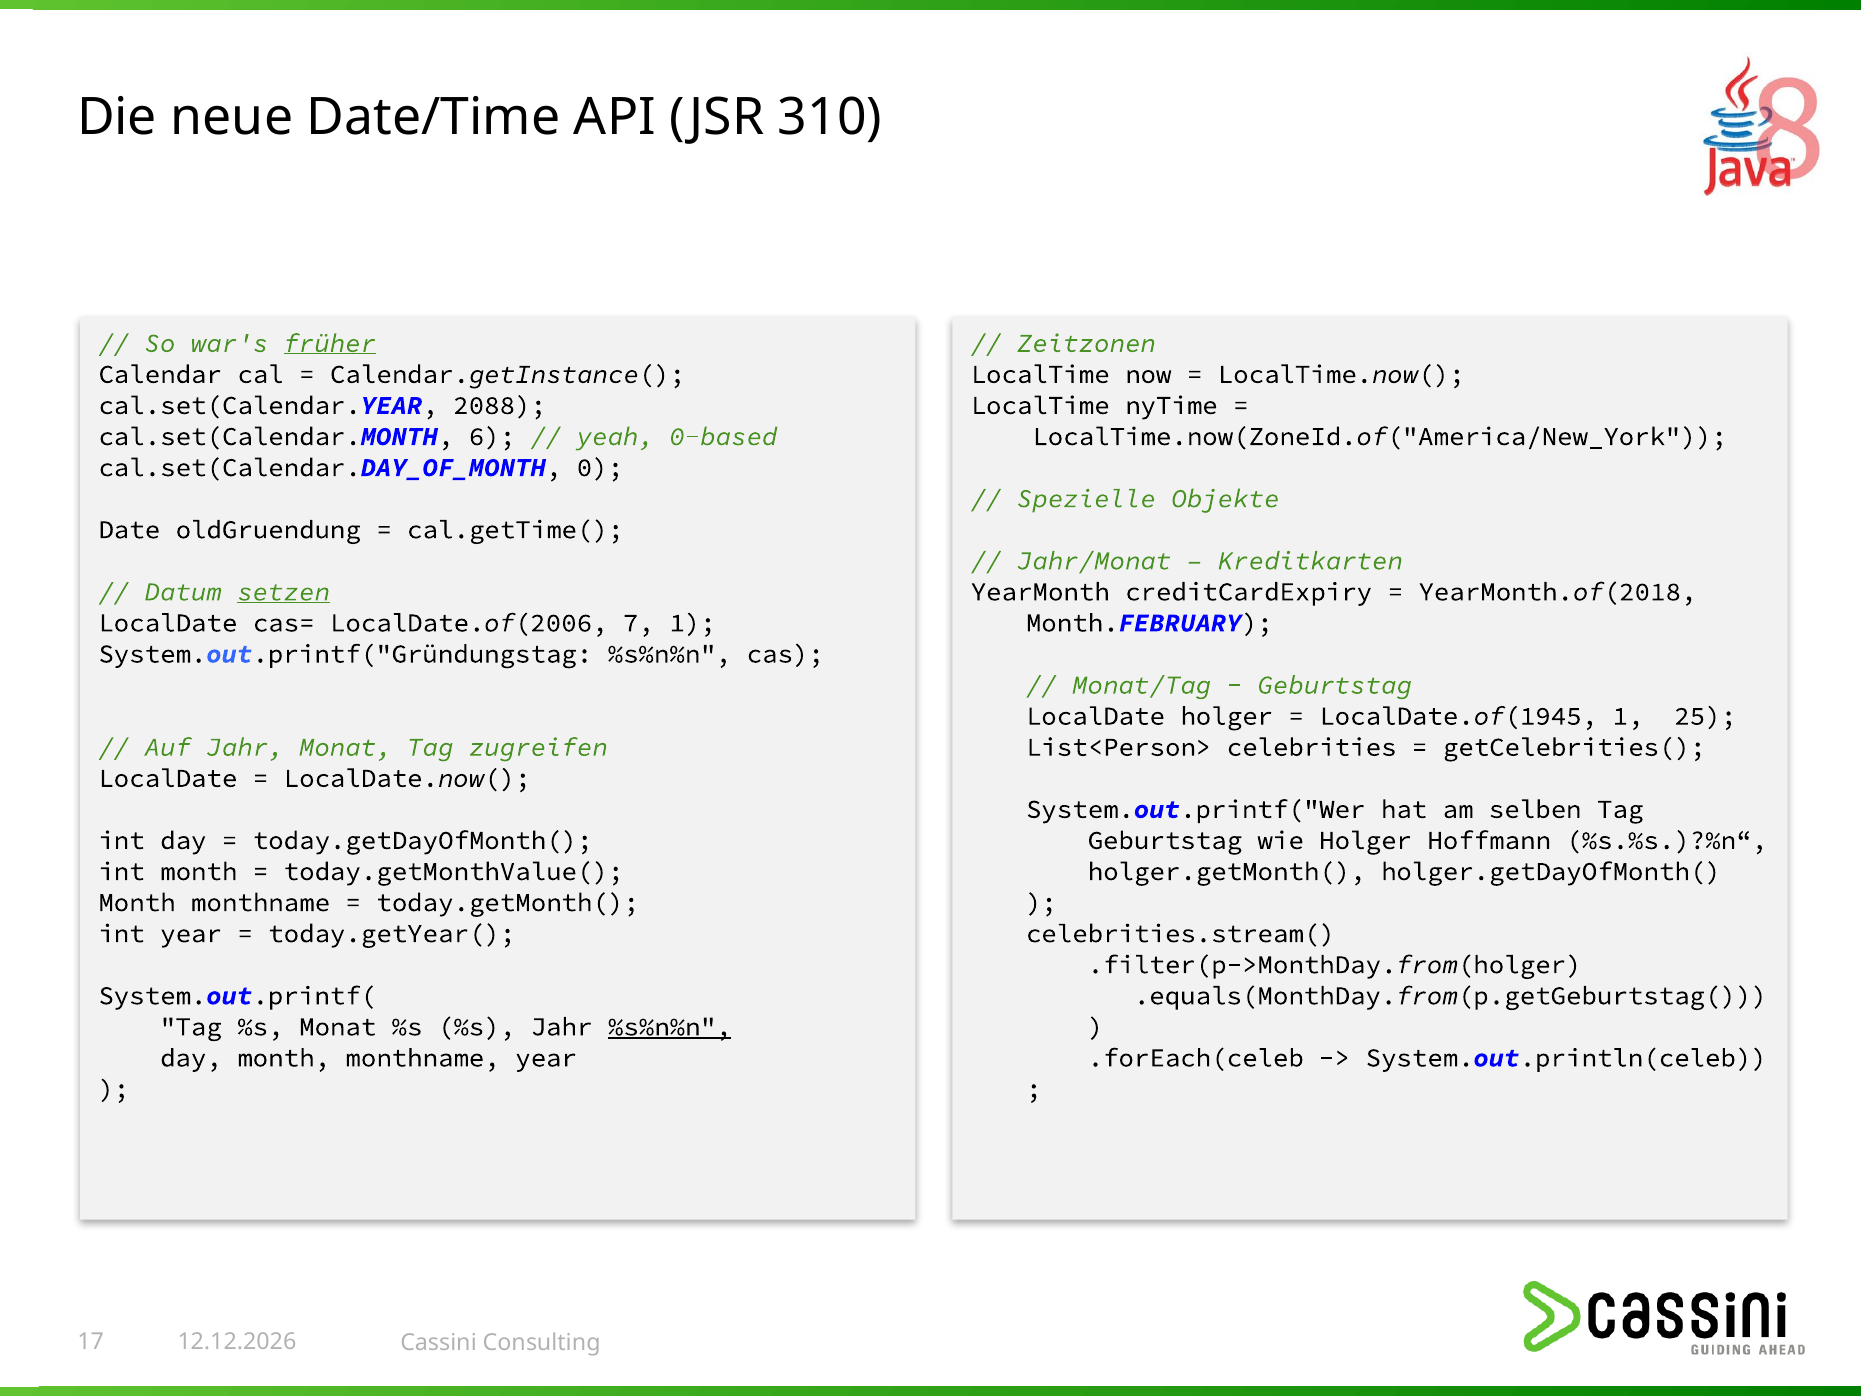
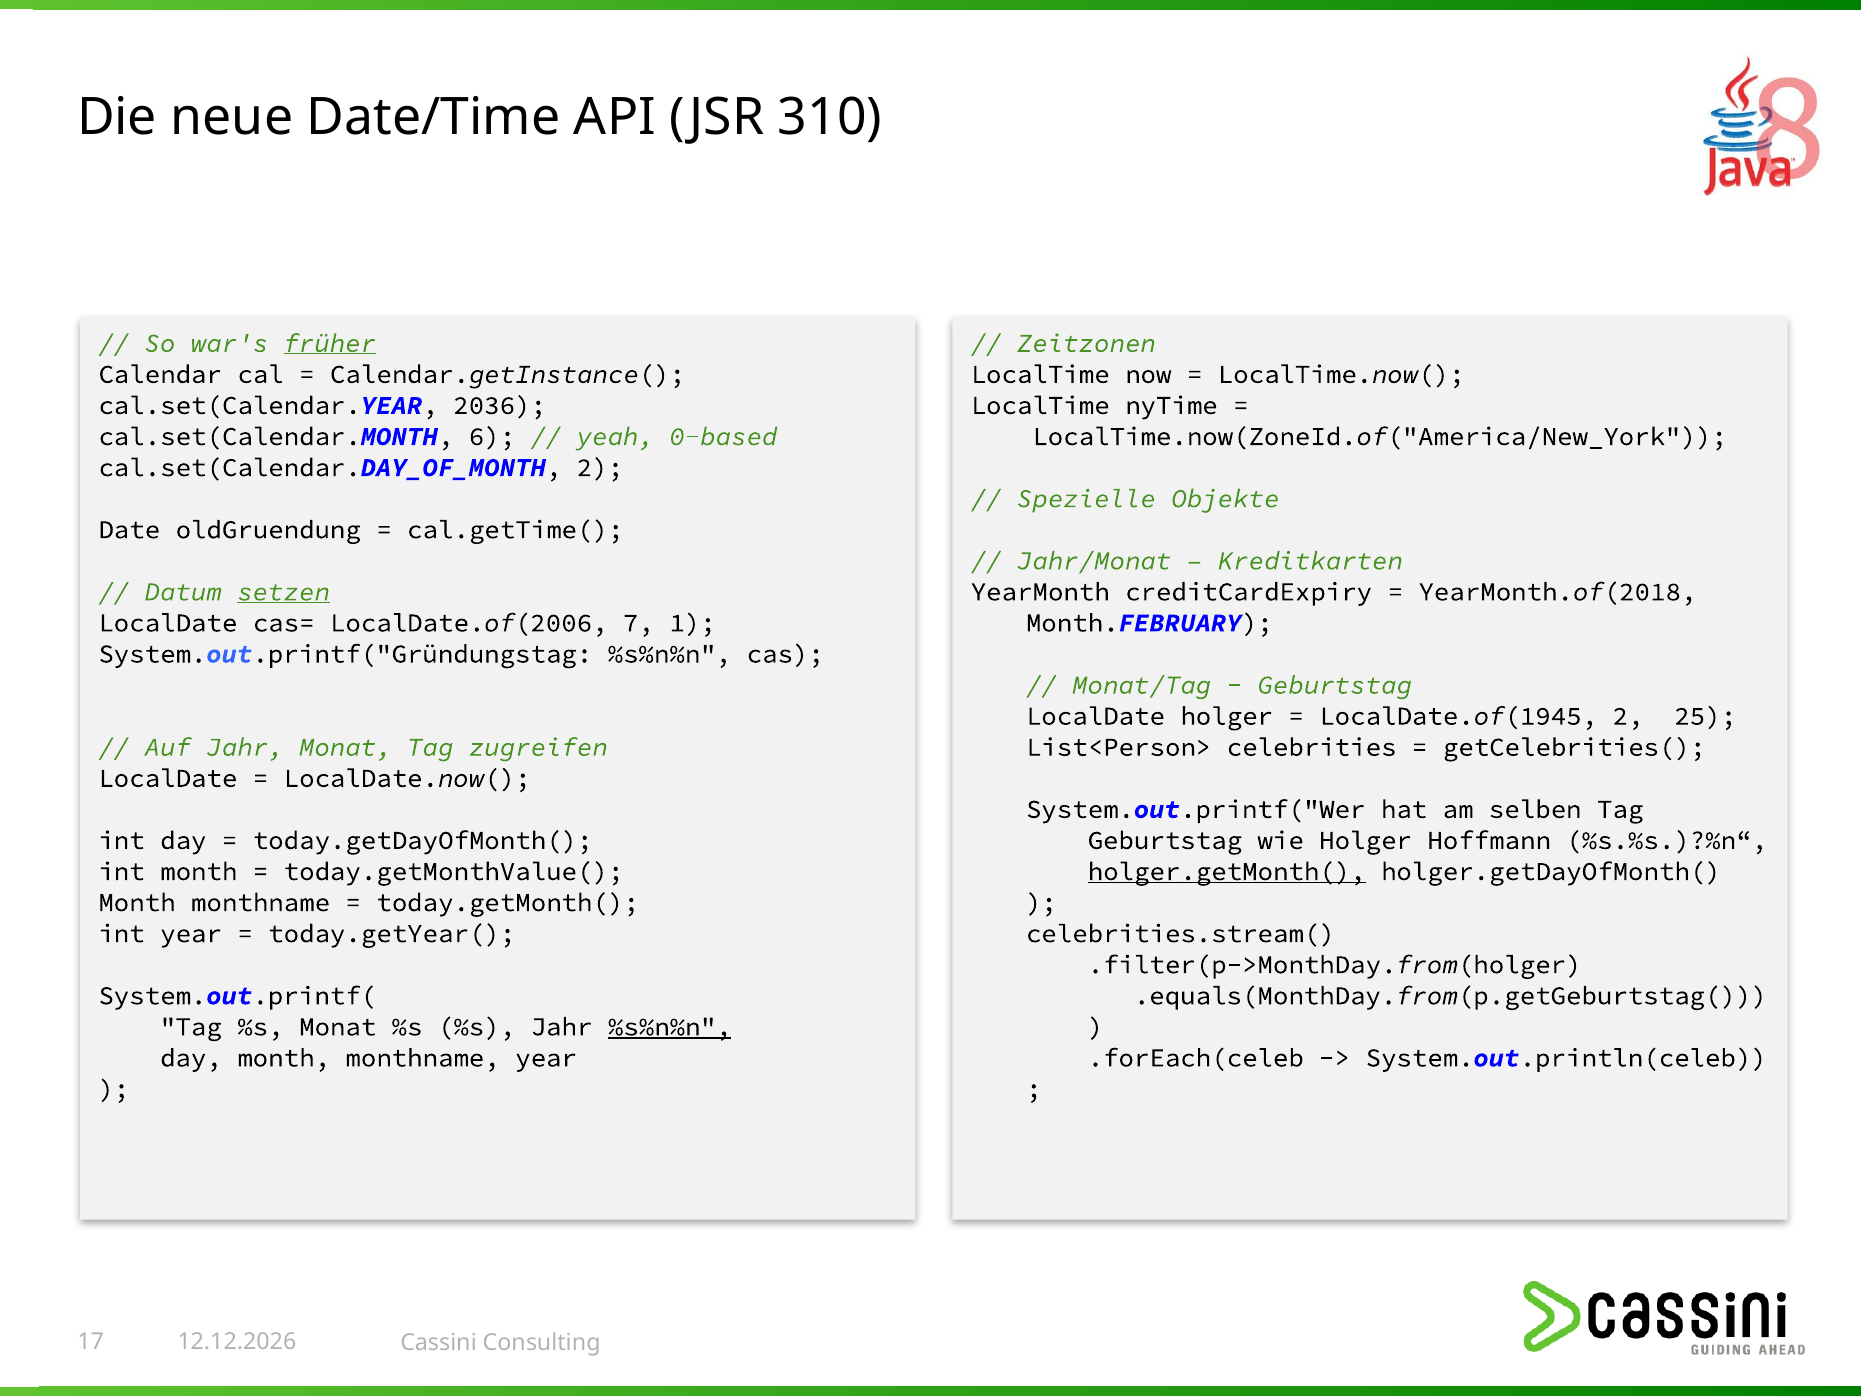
2088: 2088 -> 2036
cal.set(Calendar.DAY_OF_MONTH 0: 0 -> 2
LocalDate.of(1945 1: 1 -> 2
holger.getMonth( underline: none -> present
